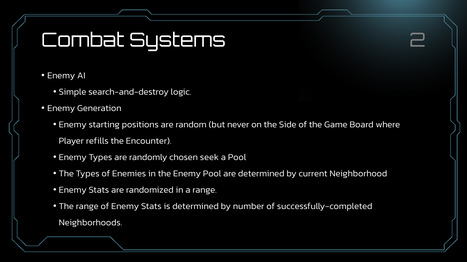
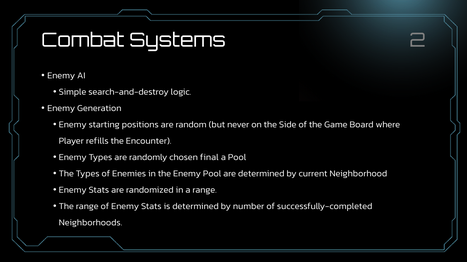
seek: seek -> final
